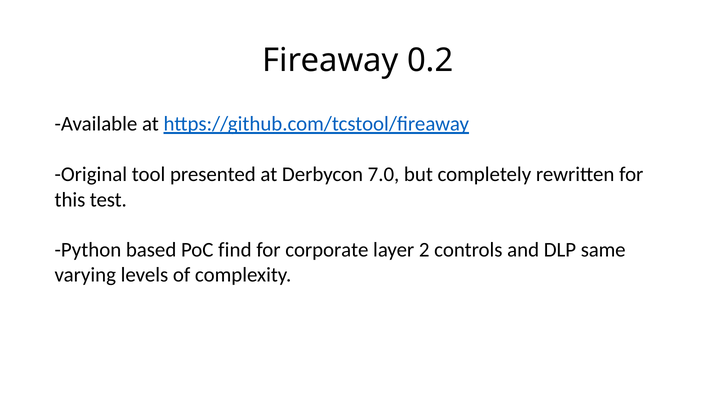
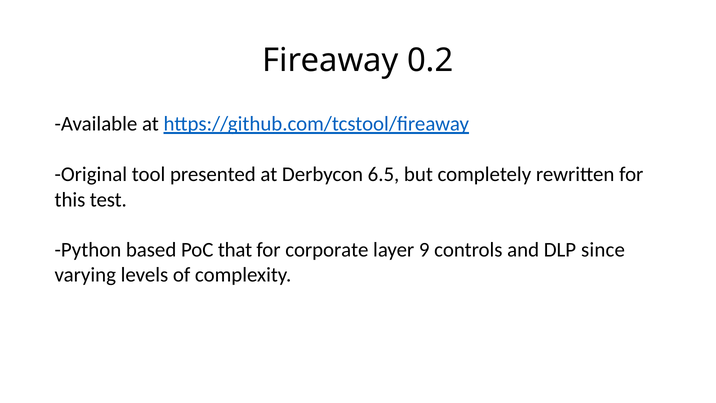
7.0: 7.0 -> 6.5
find: find -> that
2: 2 -> 9
same: same -> since
